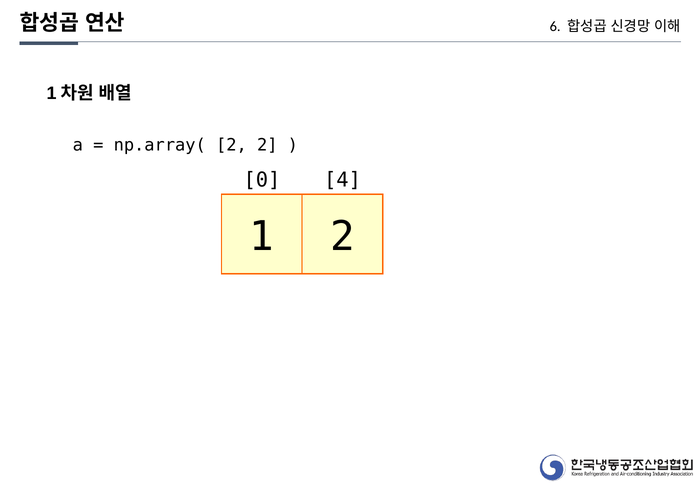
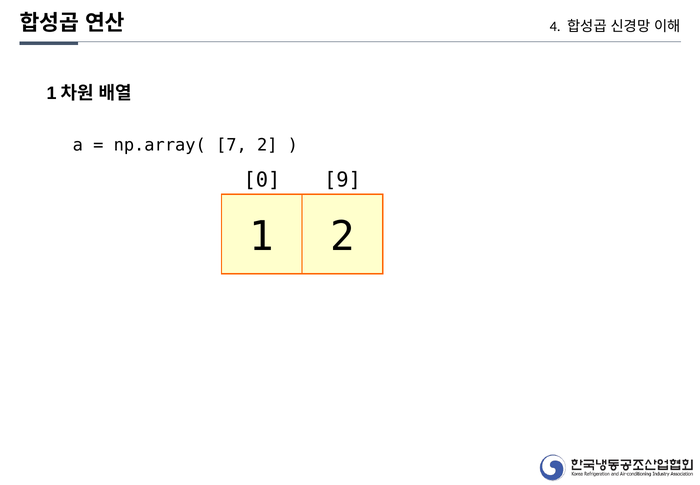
6: 6 -> 4
np.array( 2: 2 -> 7
4: 4 -> 9
